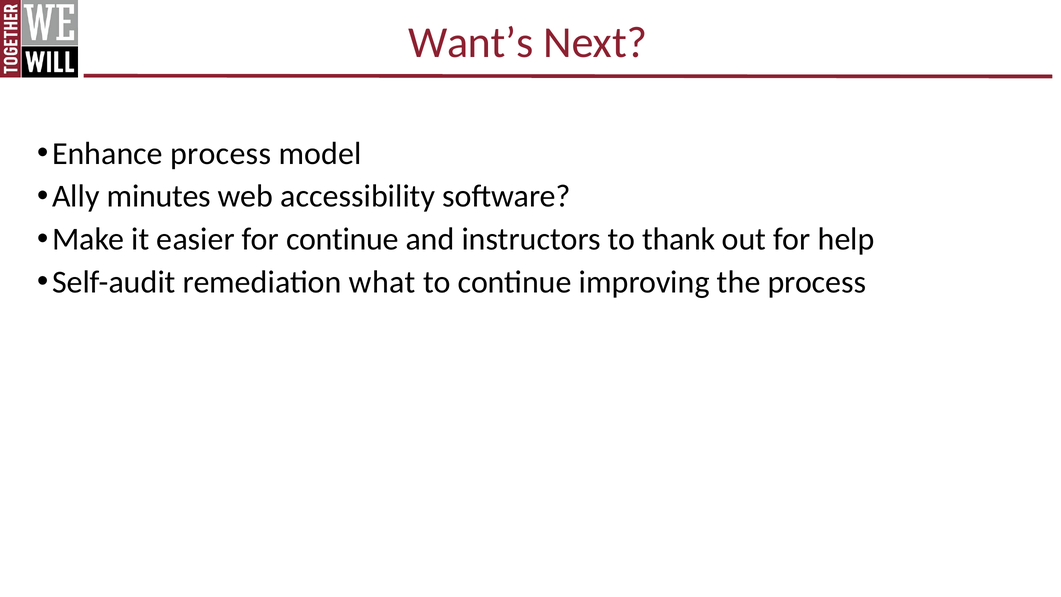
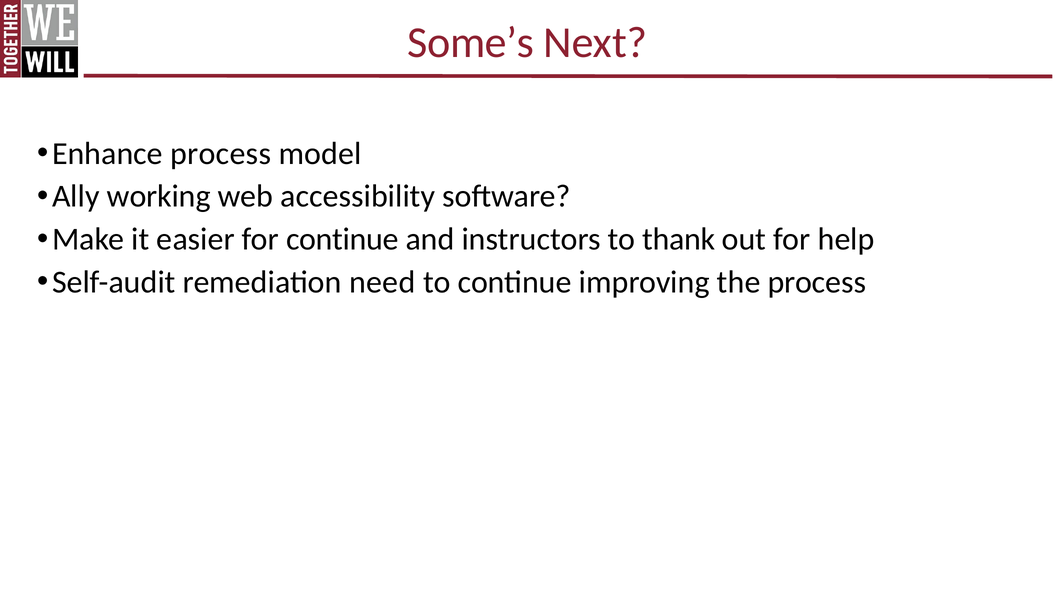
Want’s: Want’s -> Some’s
minutes: minutes -> working
what: what -> need
